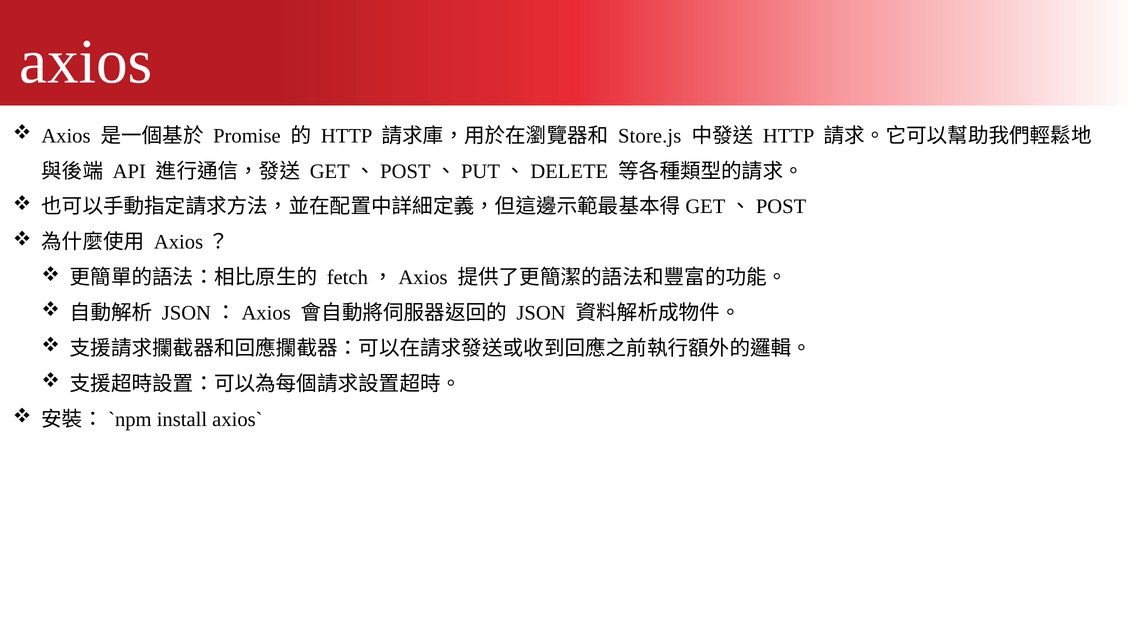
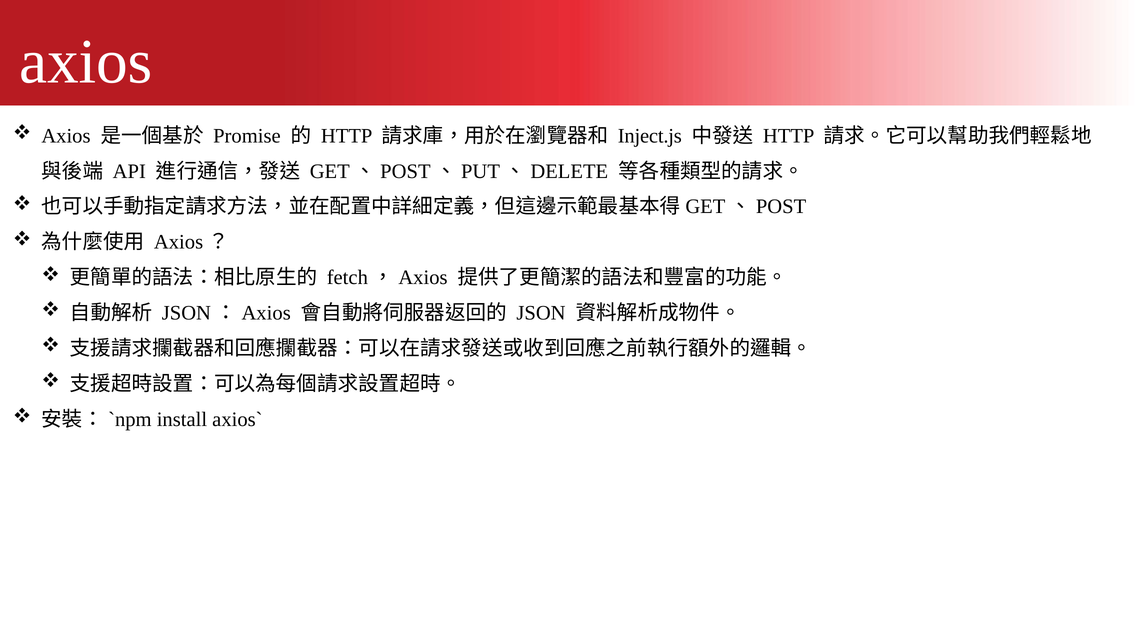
Store.js: Store.js -> Inject.js
